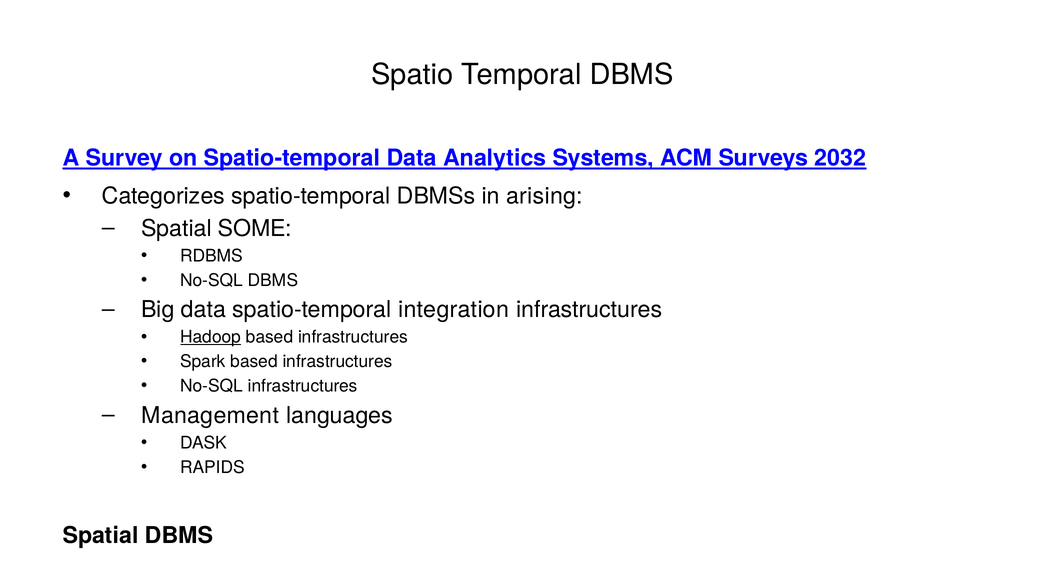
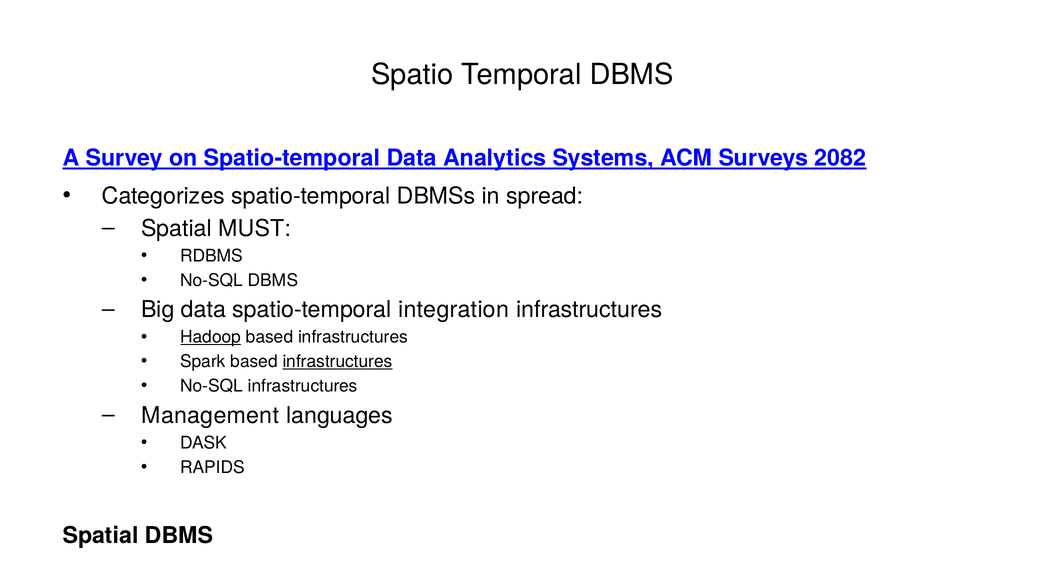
2032: 2032 -> 2082
arising: arising -> spread
SOME: SOME -> MUST
infrastructures at (338, 362) underline: none -> present
